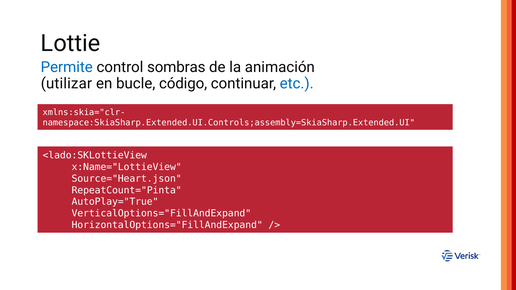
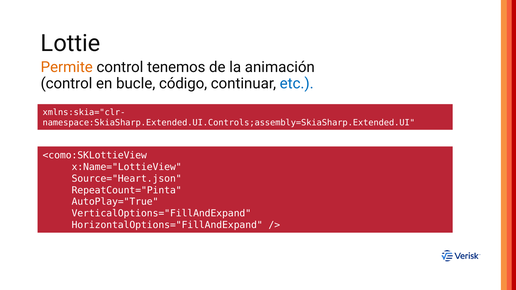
Permite colour: blue -> orange
sombras: sombras -> tenemos
utilizar at (66, 84): utilizar -> control
<lado:SKLottieView: <lado:SKLottieView -> <como:SKLottieView
